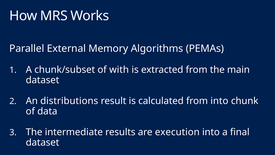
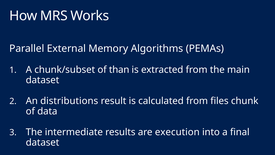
with: with -> than
from into: into -> files
